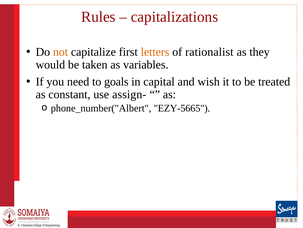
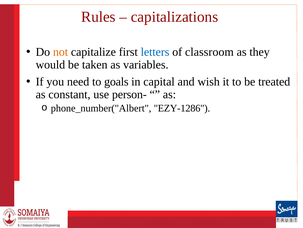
letters colour: orange -> blue
rationalist: rationalist -> classroom
assign-: assign- -> person-
EZY-5665: EZY-5665 -> EZY-1286
